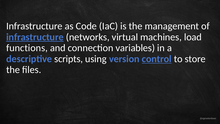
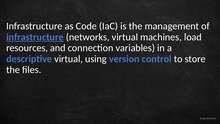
functions: functions -> resources
descriptive scripts: scripts -> virtual
control underline: present -> none
